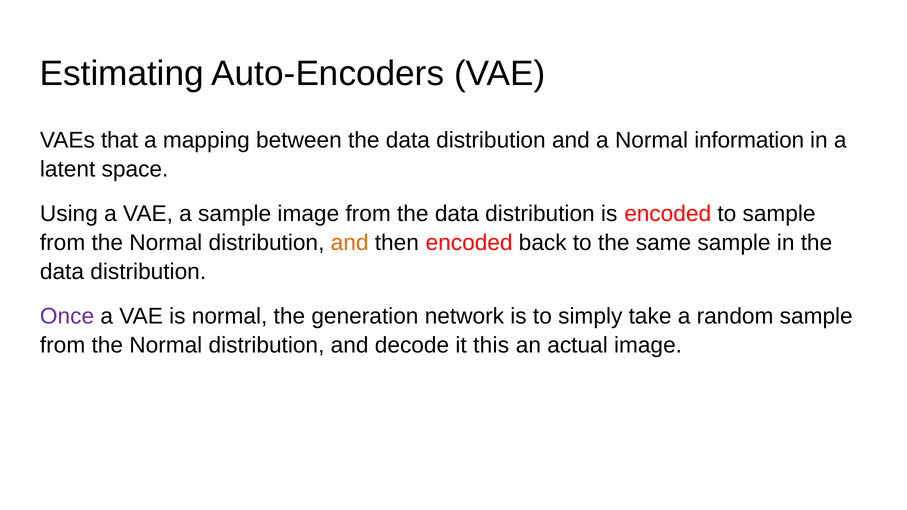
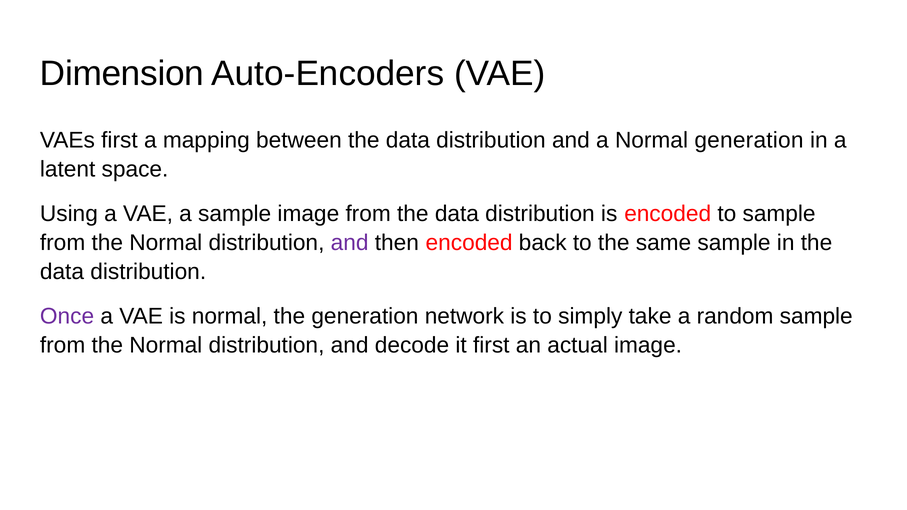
Estimating: Estimating -> Dimension
VAEs that: that -> first
Normal information: information -> generation
and at (350, 243) colour: orange -> purple
it this: this -> first
